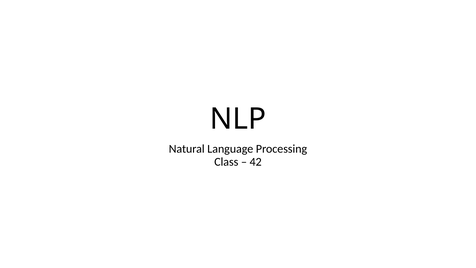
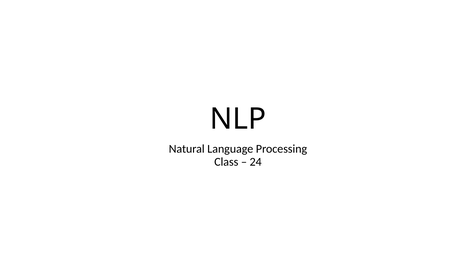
42: 42 -> 24
